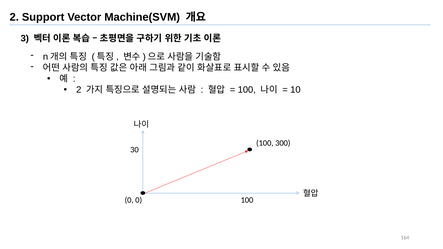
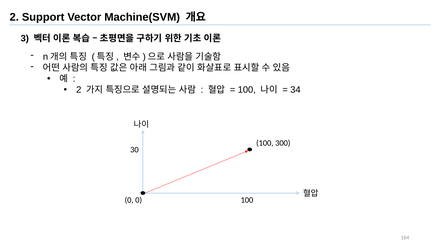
10: 10 -> 34
